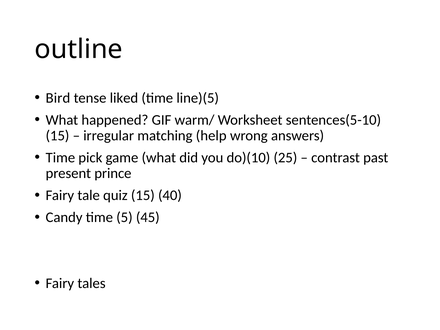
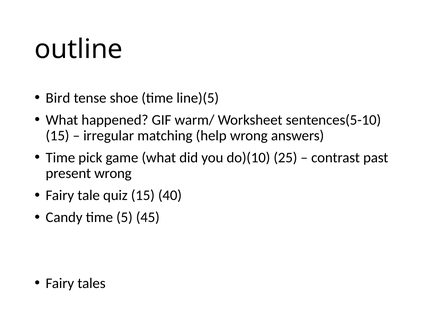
liked: liked -> shoe
present prince: prince -> wrong
